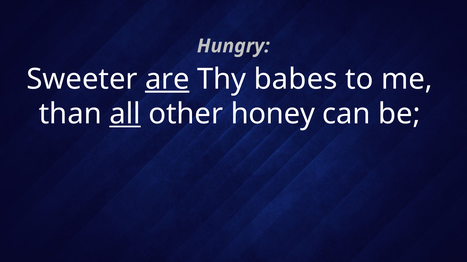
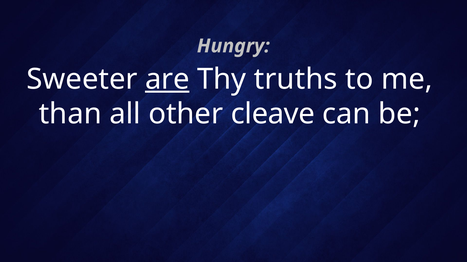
babes: babes -> truths
all underline: present -> none
honey: honey -> cleave
